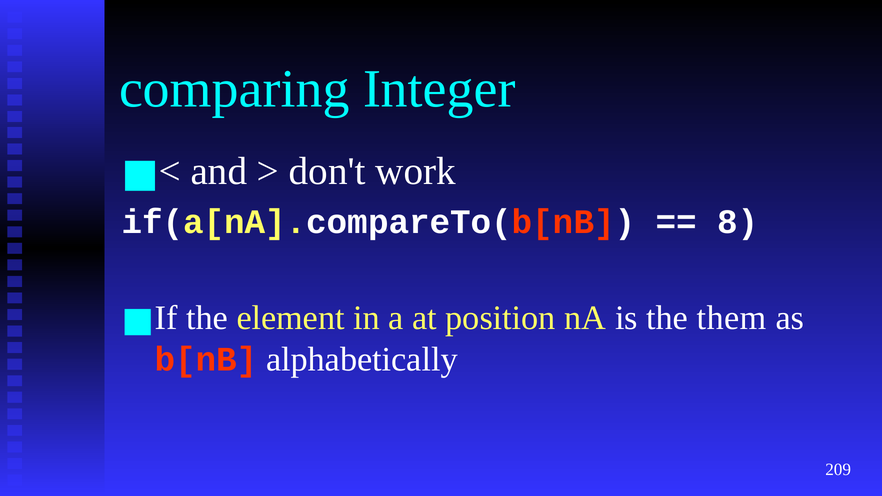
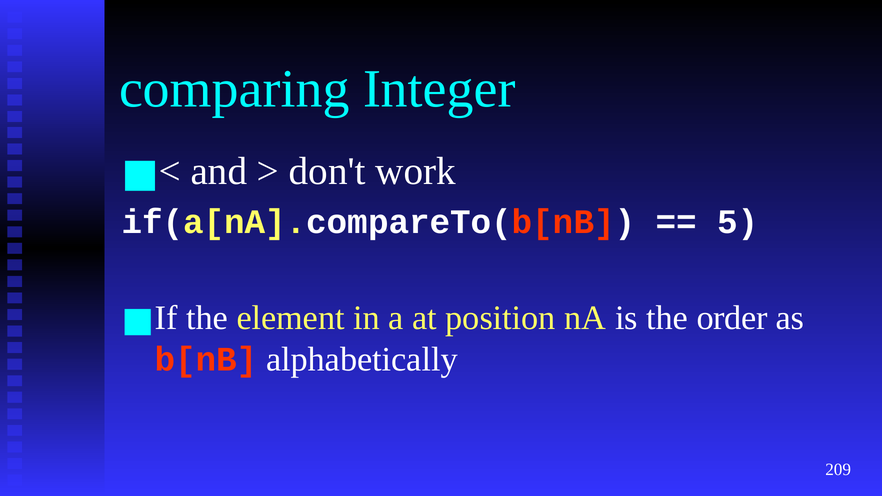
8: 8 -> 5
them: them -> order
